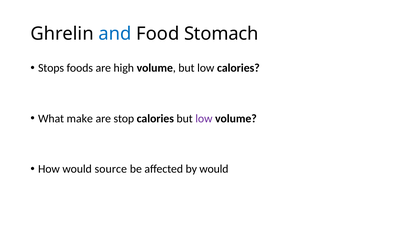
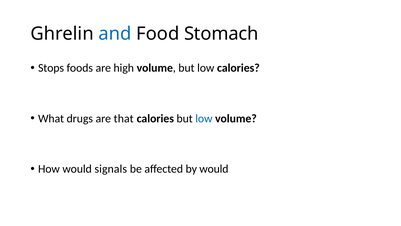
make: make -> drugs
stop: stop -> that
low at (204, 118) colour: purple -> blue
source: source -> signals
